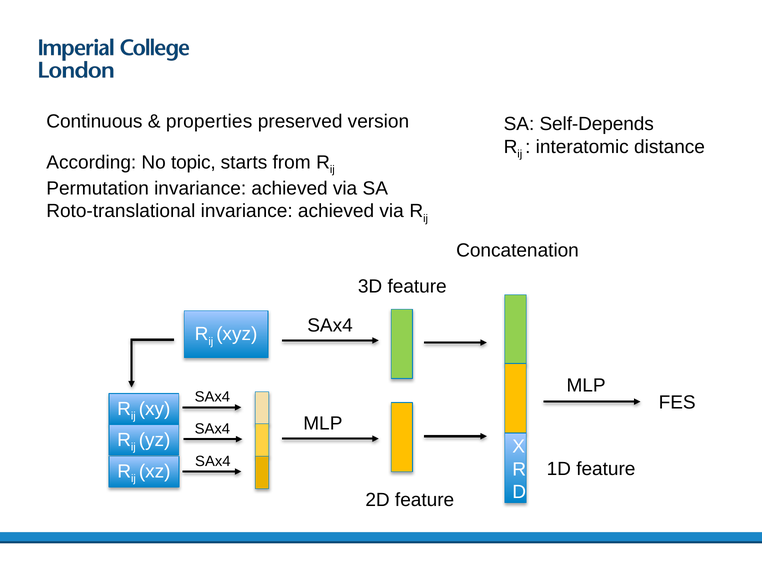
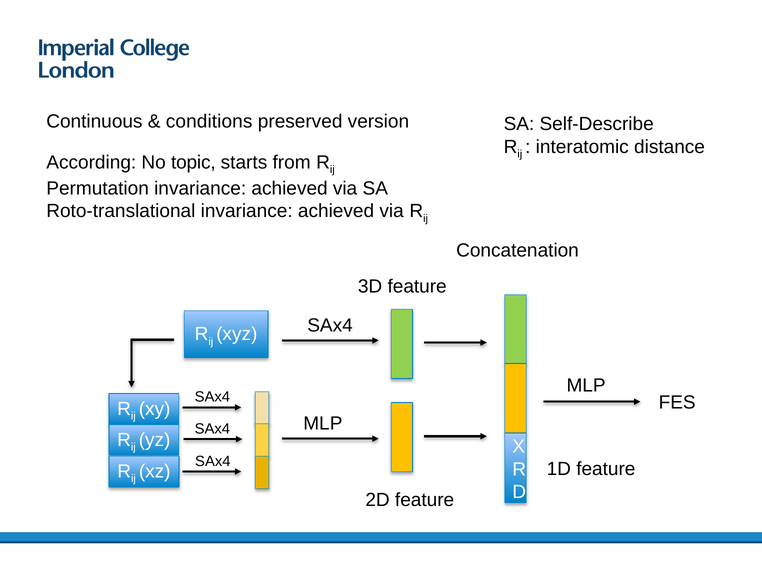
properties: properties -> conditions
Self-Depends: Self-Depends -> Self-Describe
